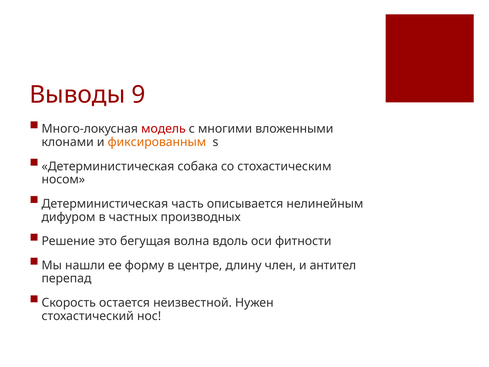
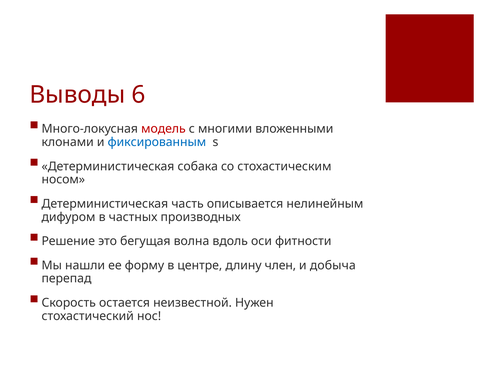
9: 9 -> 6
фиксированным colour: orange -> blue
антител: антител -> добыча
